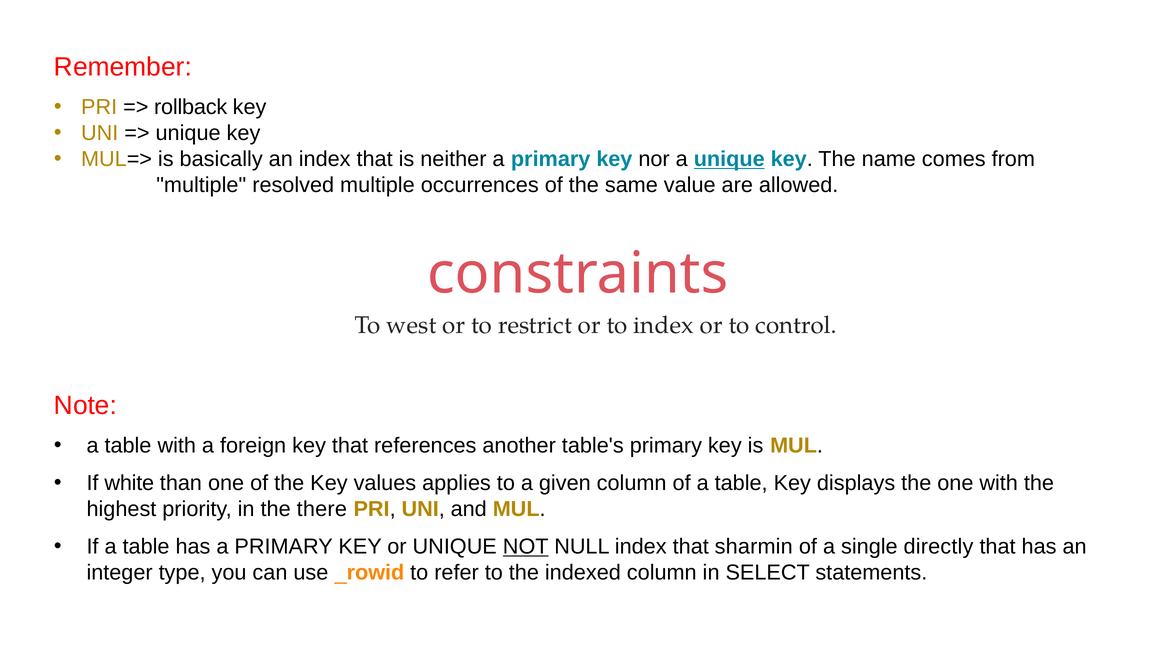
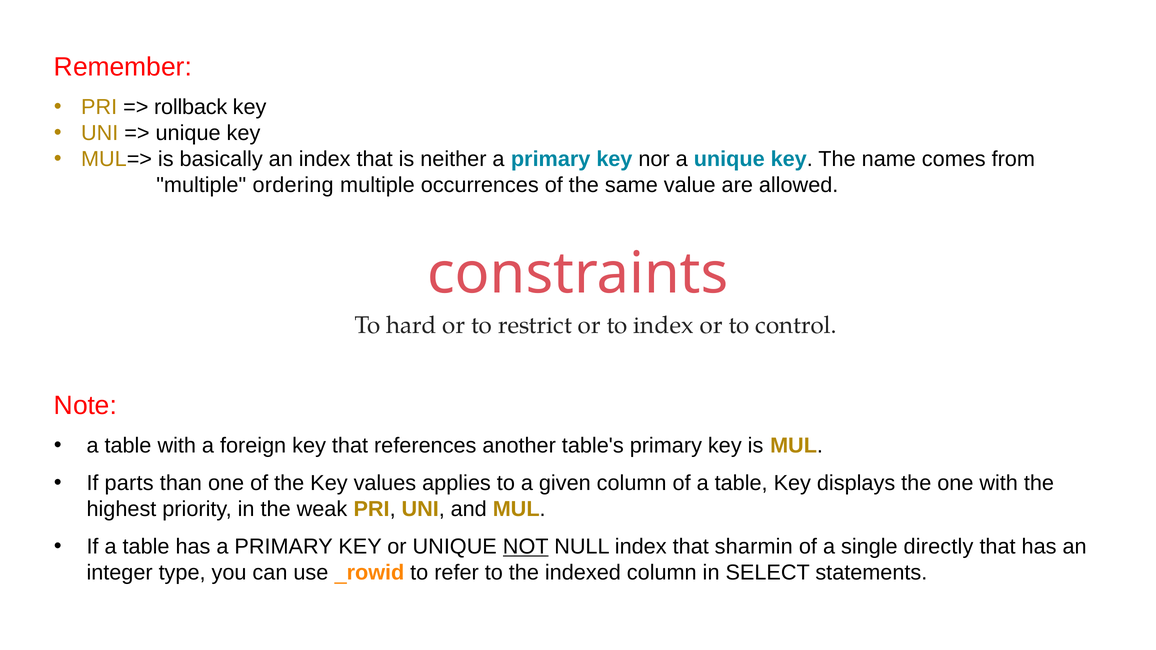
unique at (729, 159) underline: present -> none
resolved: resolved -> ordering
west: west -> hard
white: white -> parts
there: there -> weak
